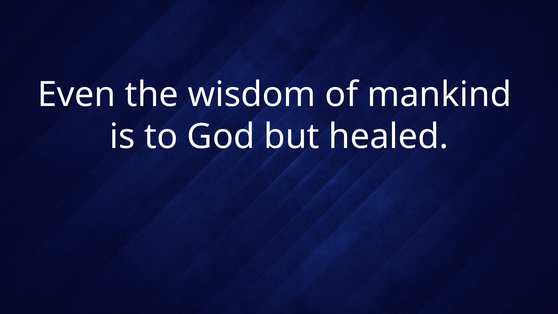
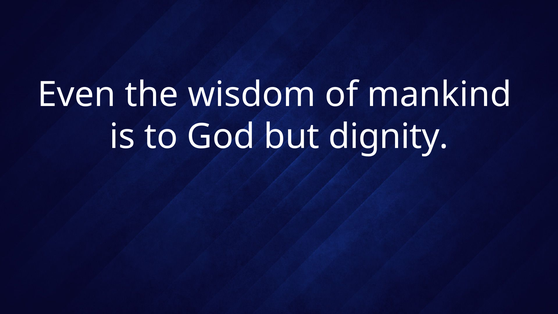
healed: healed -> dignity
